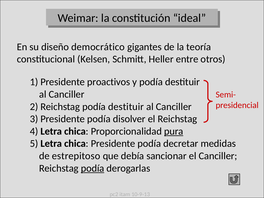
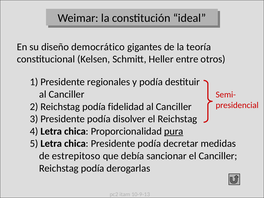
proactivos: proactivos -> regionales
Reichstag podía destituir: destituir -> fidelidad
podía at (93, 168) underline: present -> none
